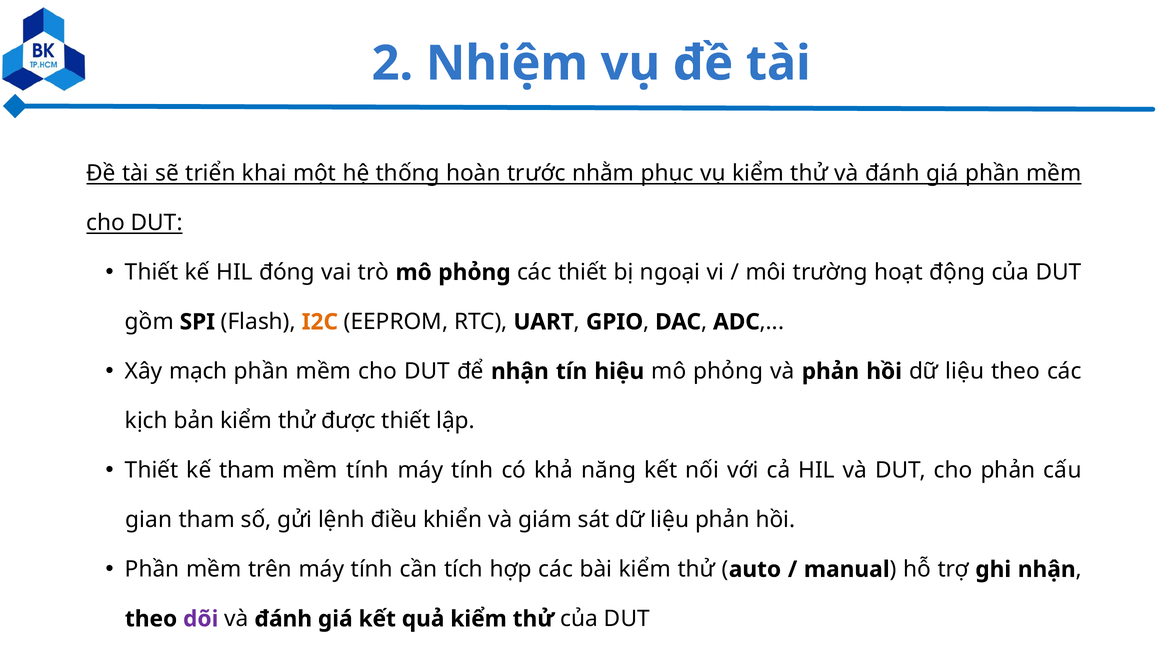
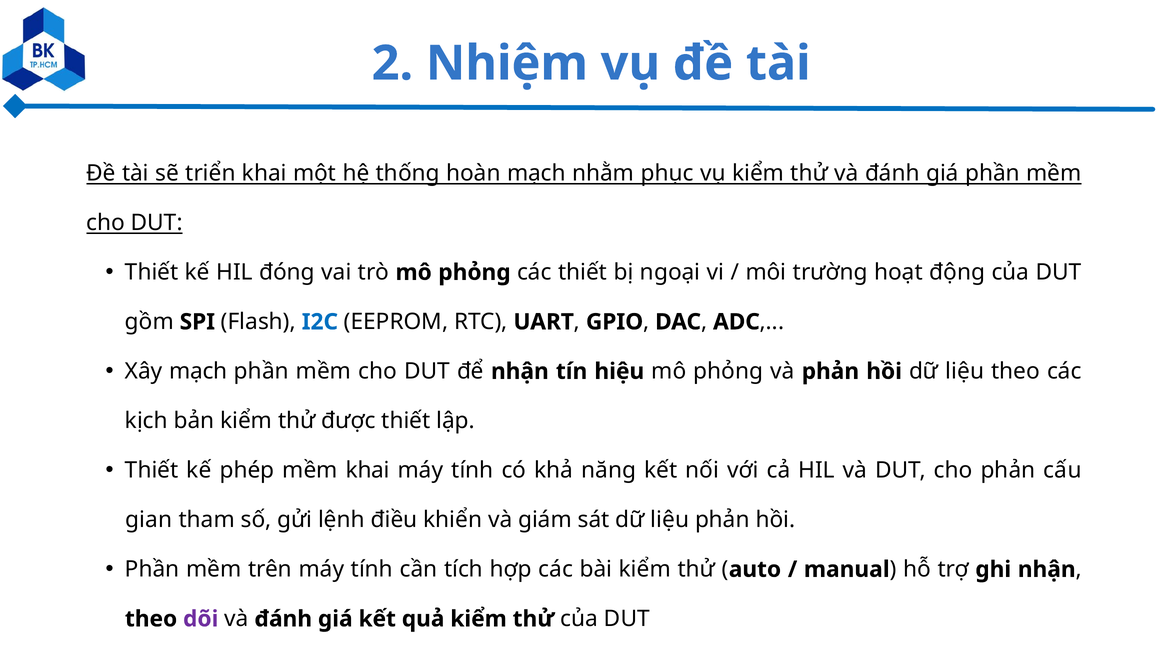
hoàn trước: trước -> mạch
I2C colour: orange -> blue
kế tham: tham -> phép
mềm tính: tính -> khai
